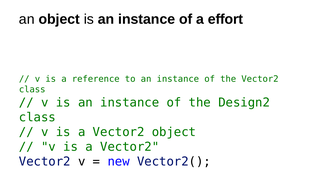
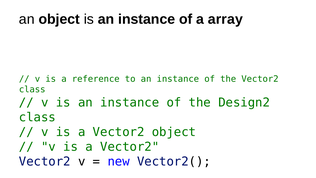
effort: effort -> array
